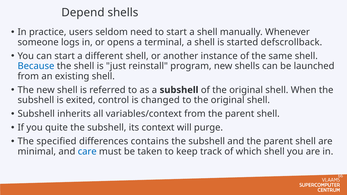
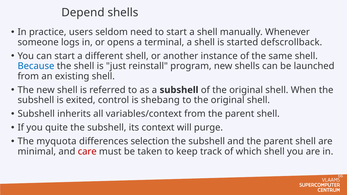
changed: changed -> shebang
specified: specified -> myquota
contains: contains -> selection
care colour: blue -> red
